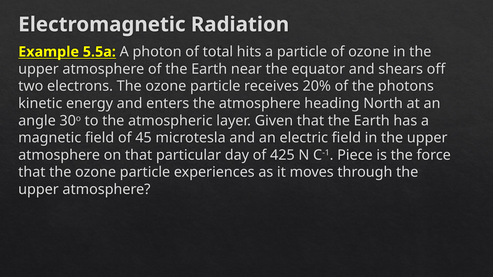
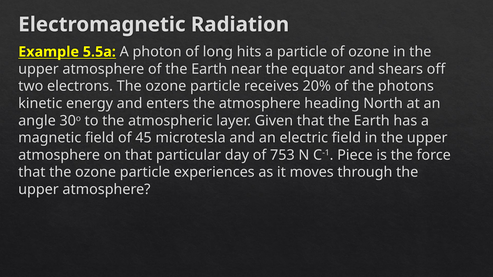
total: total -> long
425: 425 -> 753
